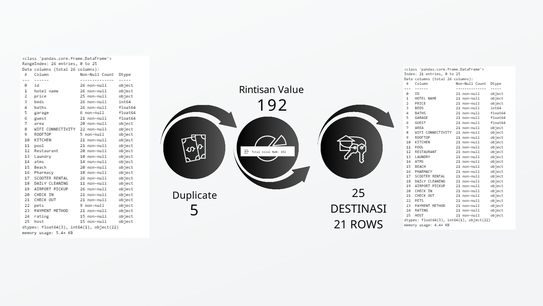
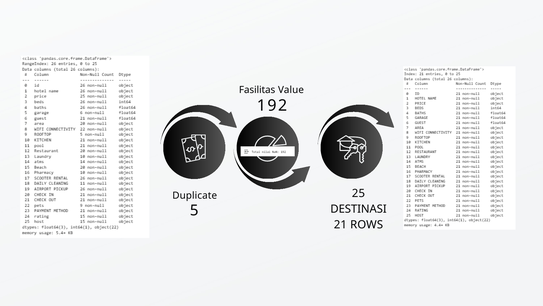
Rintisan: Rintisan -> Fasilitas
